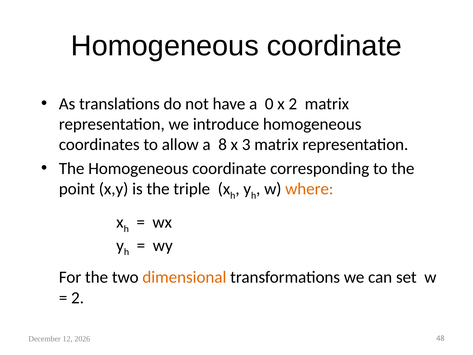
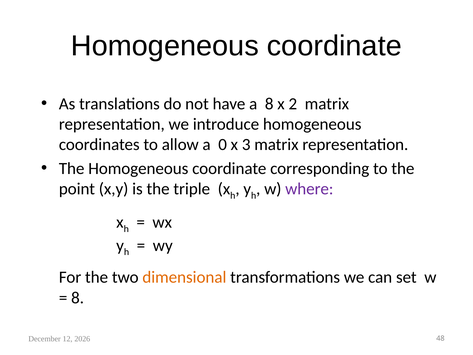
a 0: 0 -> 8
8: 8 -> 0
where colour: orange -> purple
2 at (78, 298): 2 -> 8
